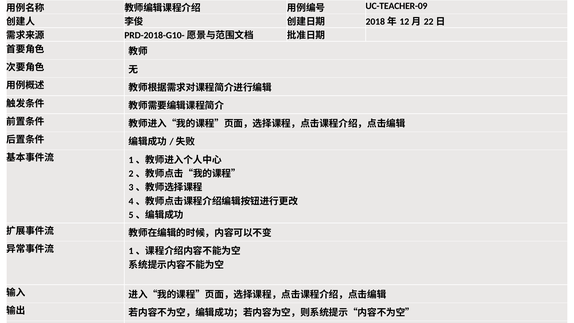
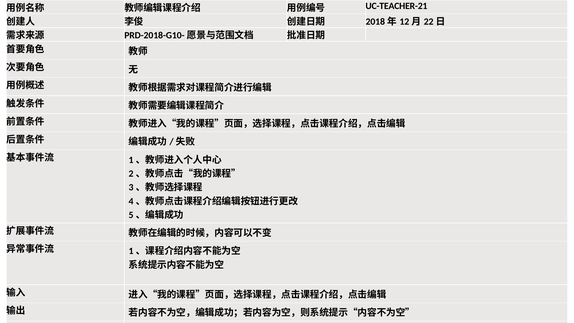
UC-TEACHER-09: UC-TEACHER-09 -> UC-TEACHER-21
